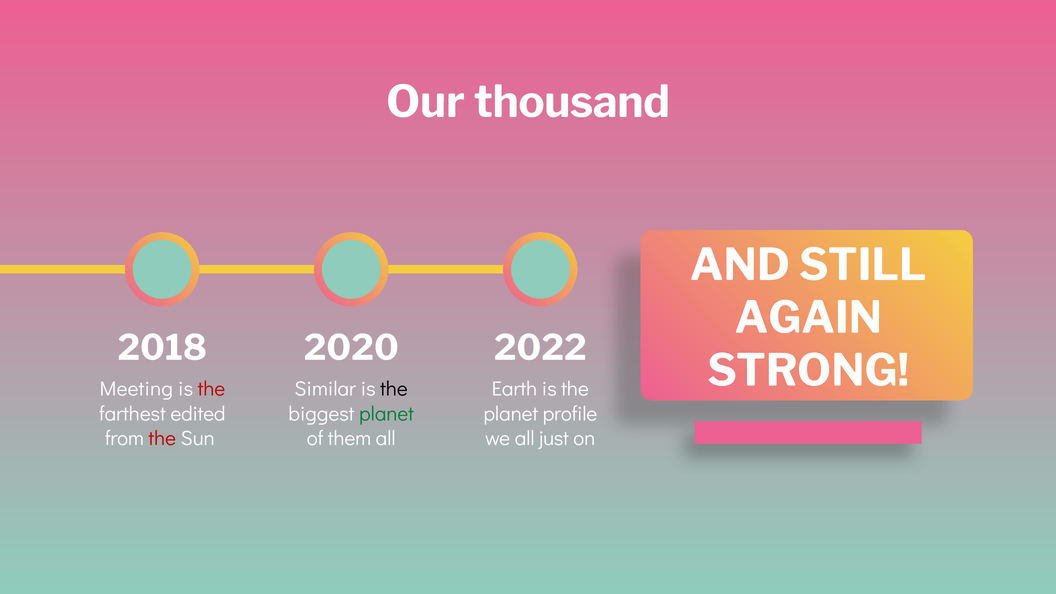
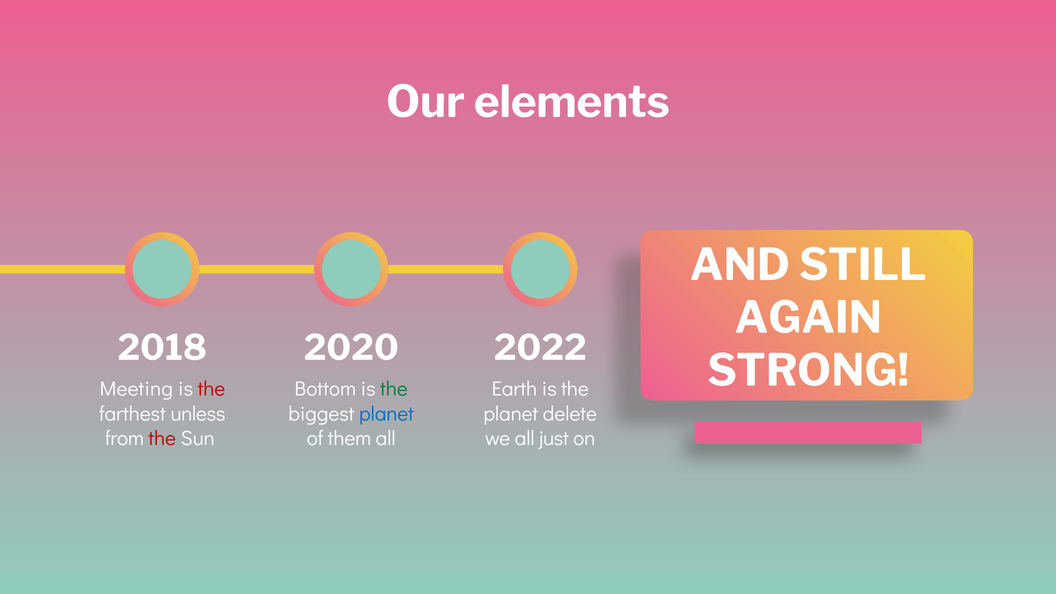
thousand: thousand -> elements
Similar: Similar -> Bottom
the at (394, 389) colour: black -> green
edited: edited -> unless
planet at (387, 414) colour: green -> blue
profile: profile -> delete
